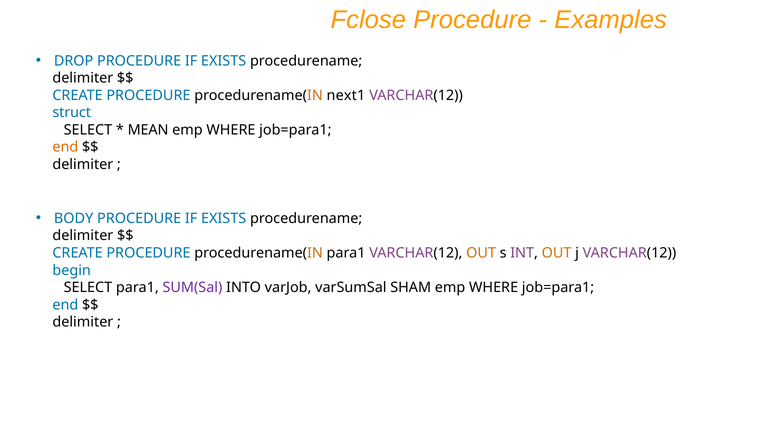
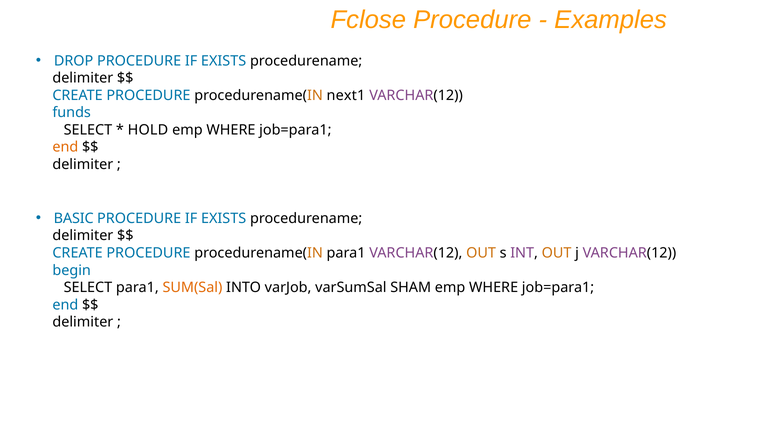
struct: struct -> funds
MEAN: MEAN -> HOLD
BODY: BODY -> BASIC
SUM(Sal colour: purple -> orange
